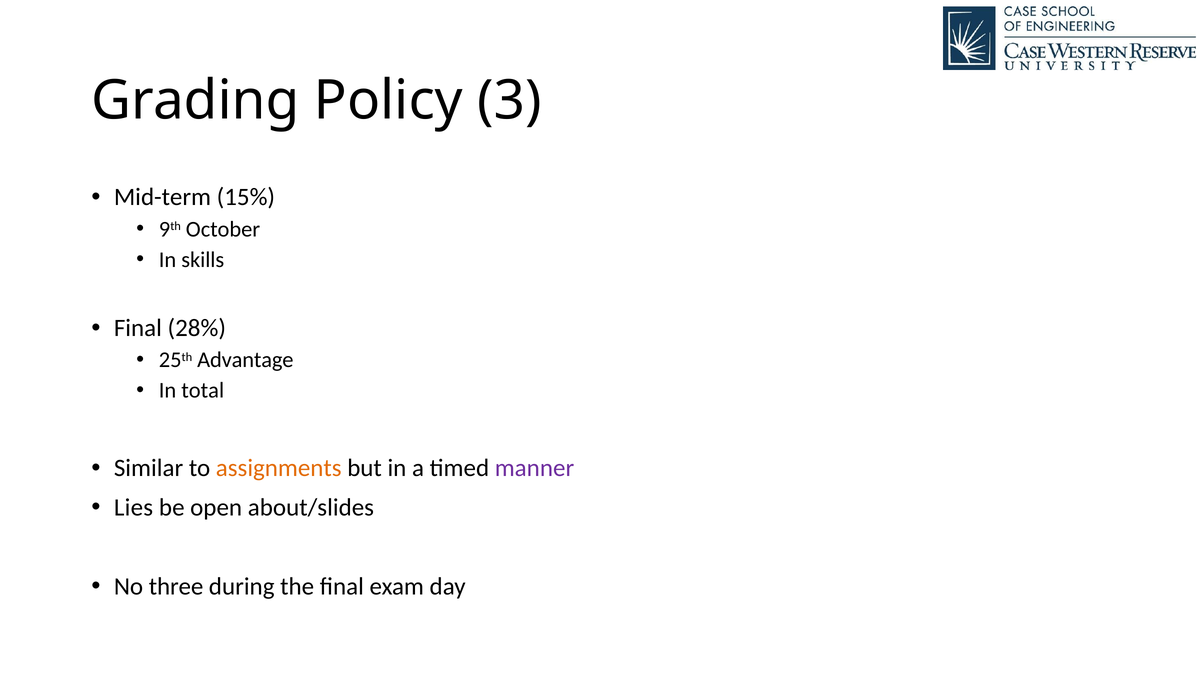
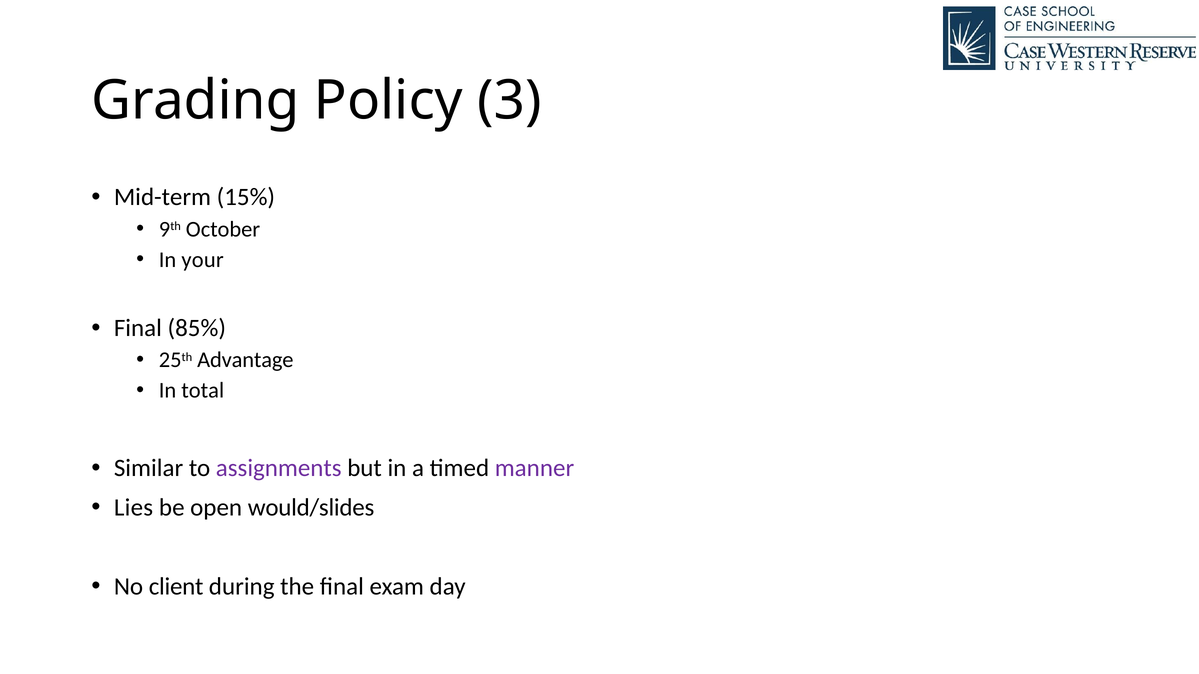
skills: skills -> your
28%: 28% -> 85%
assignments colour: orange -> purple
about/slides: about/slides -> would/slides
three: three -> client
